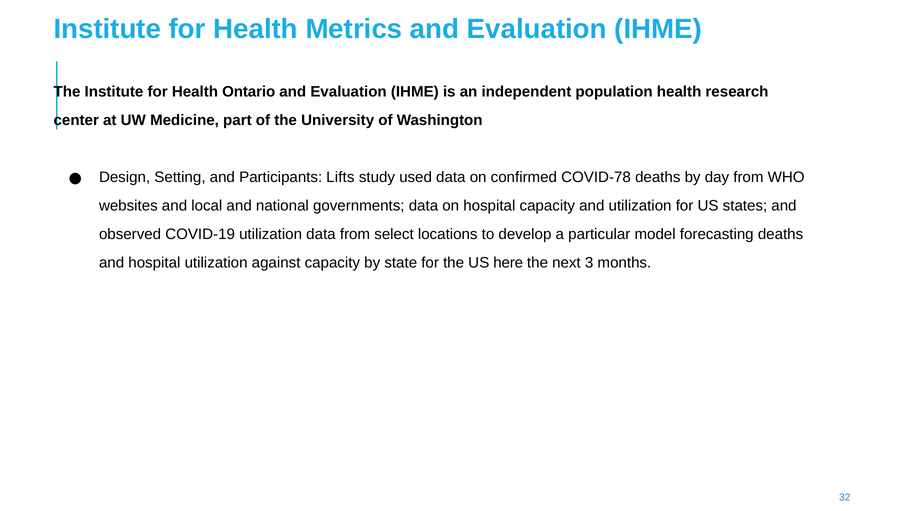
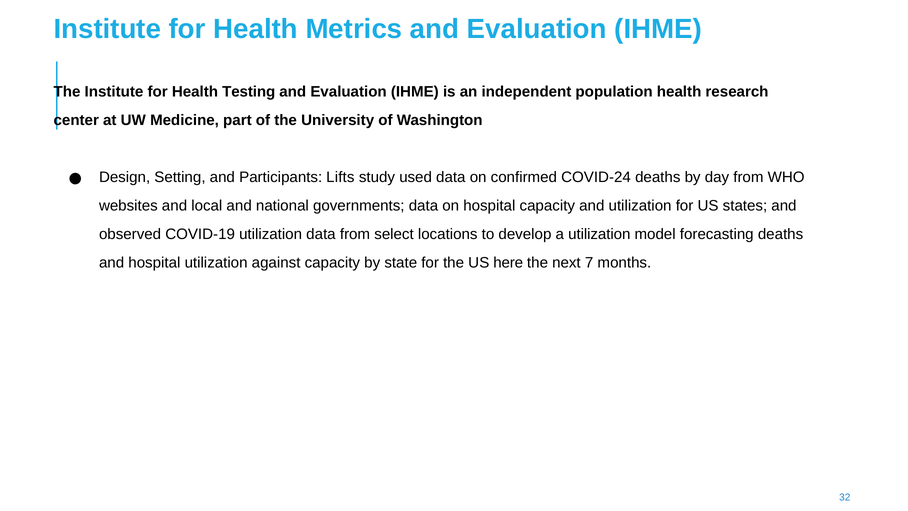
Ontario: Ontario -> Testing
COVID-78: COVID-78 -> COVID-24
a particular: particular -> utilization
3: 3 -> 7
